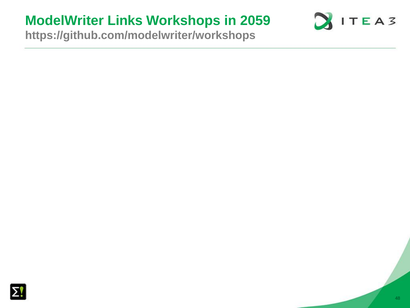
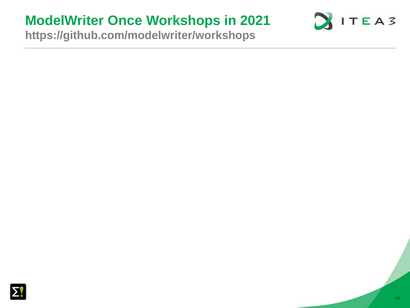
Links: Links -> Once
2059: 2059 -> 2021
